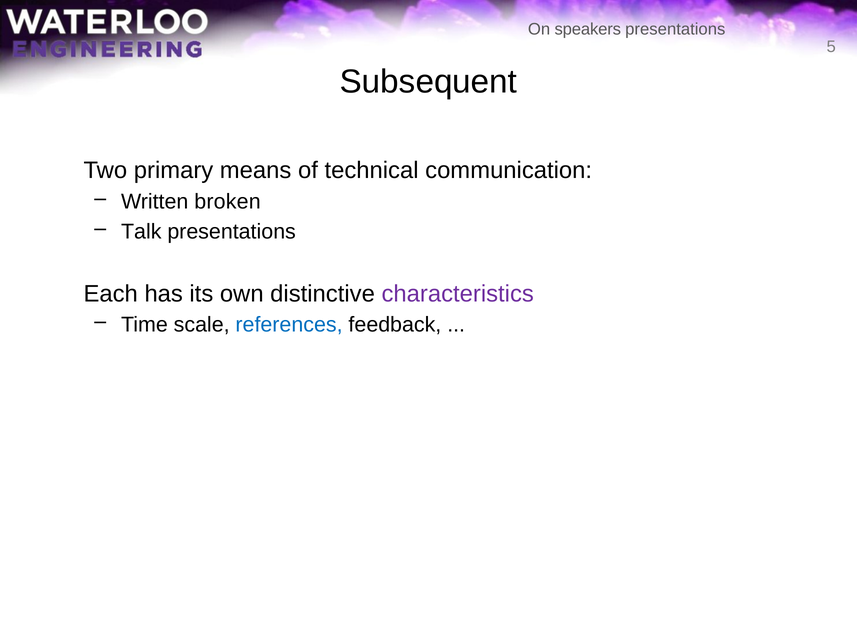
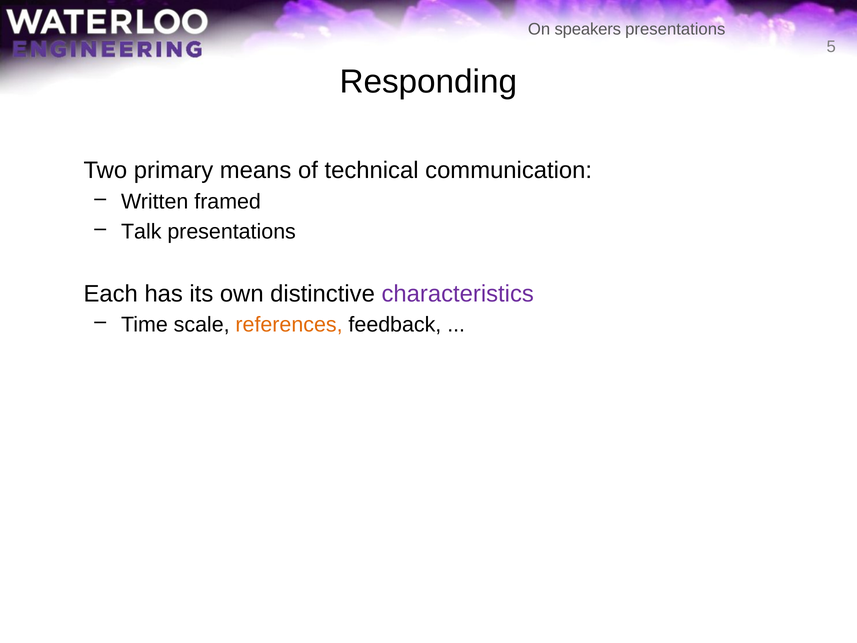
Subsequent: Subsequent -> Responding
broken: broken -> framed
references colour: blue -> orange
